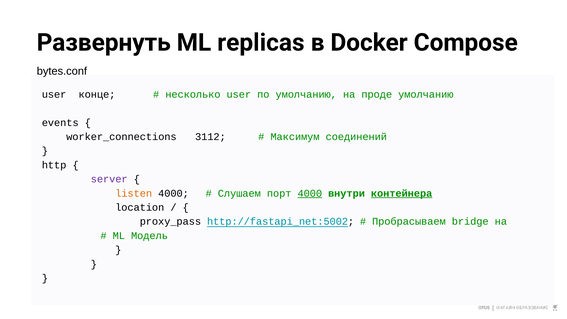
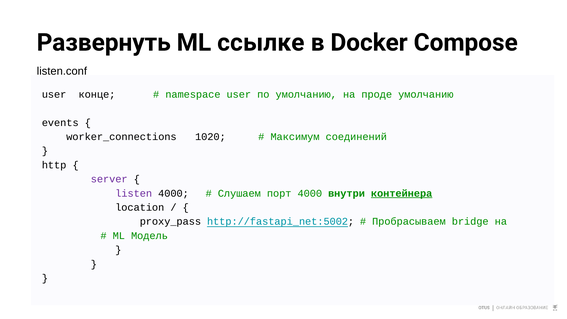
replicas: replicas -> ссылке
bytes.conf: bytes.conf -> listen.conf
несколько: несколько -> namespace
3112: 3112 -> 1020
listen colour: orange -> purple
4000 at (310, 193) underline: present -> none
